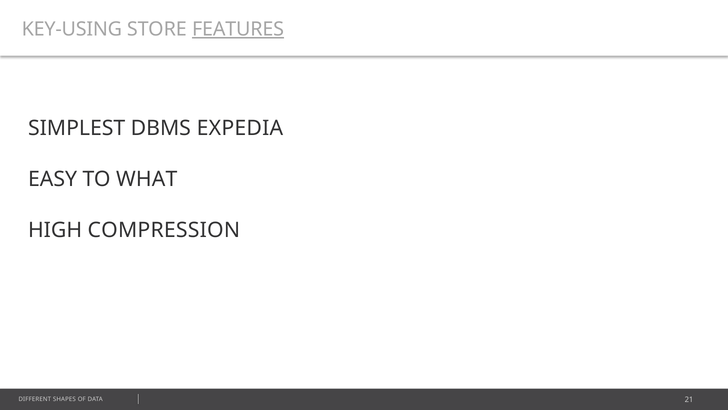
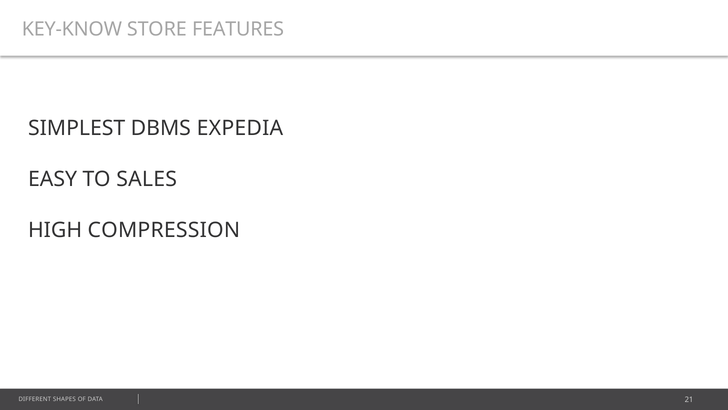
KEY-USING: KEY-USING -> KEY-KNOW
FEATURES underline: present -> none
WHAT: WHAT -> SALES
